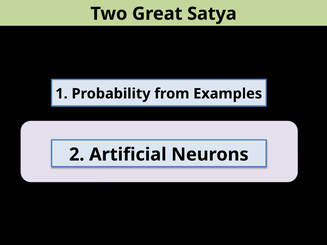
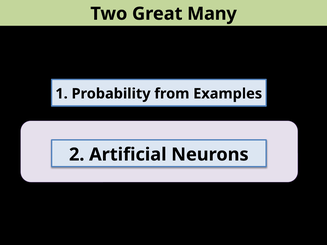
Satya: Satya -> Many
